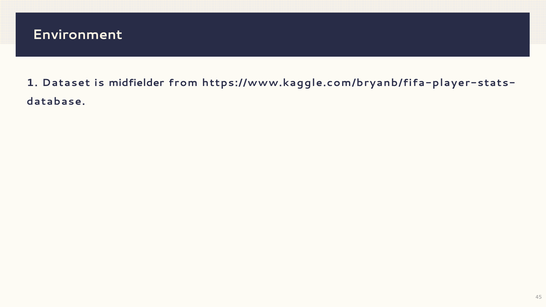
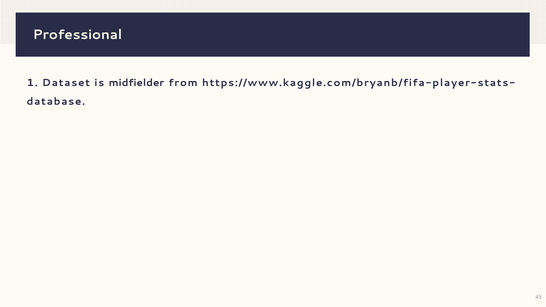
Environment: Environment -> Professional
